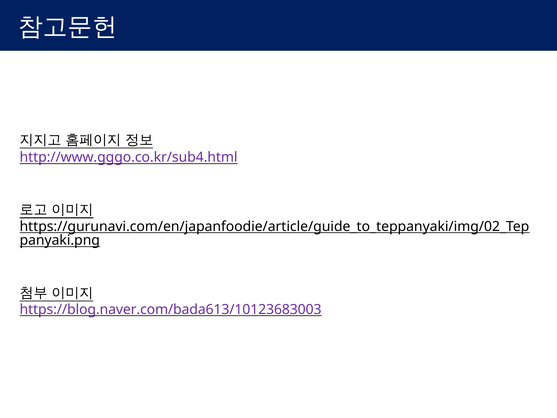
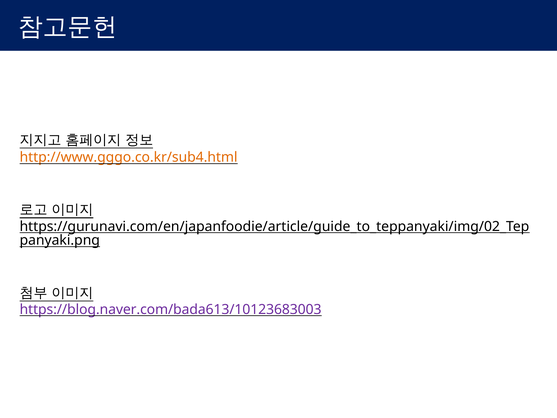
http://www.gggo.co.kr/sub4.html colour: purple -> orange
